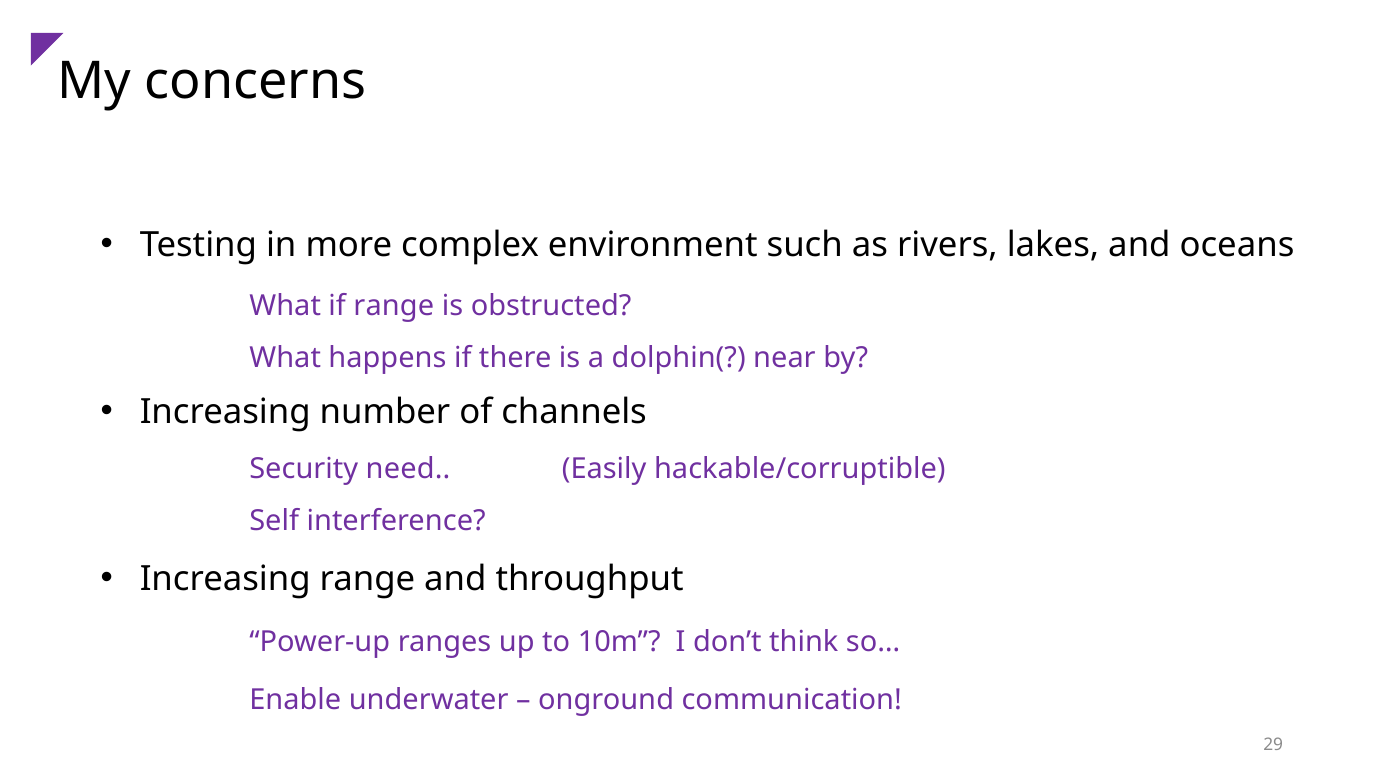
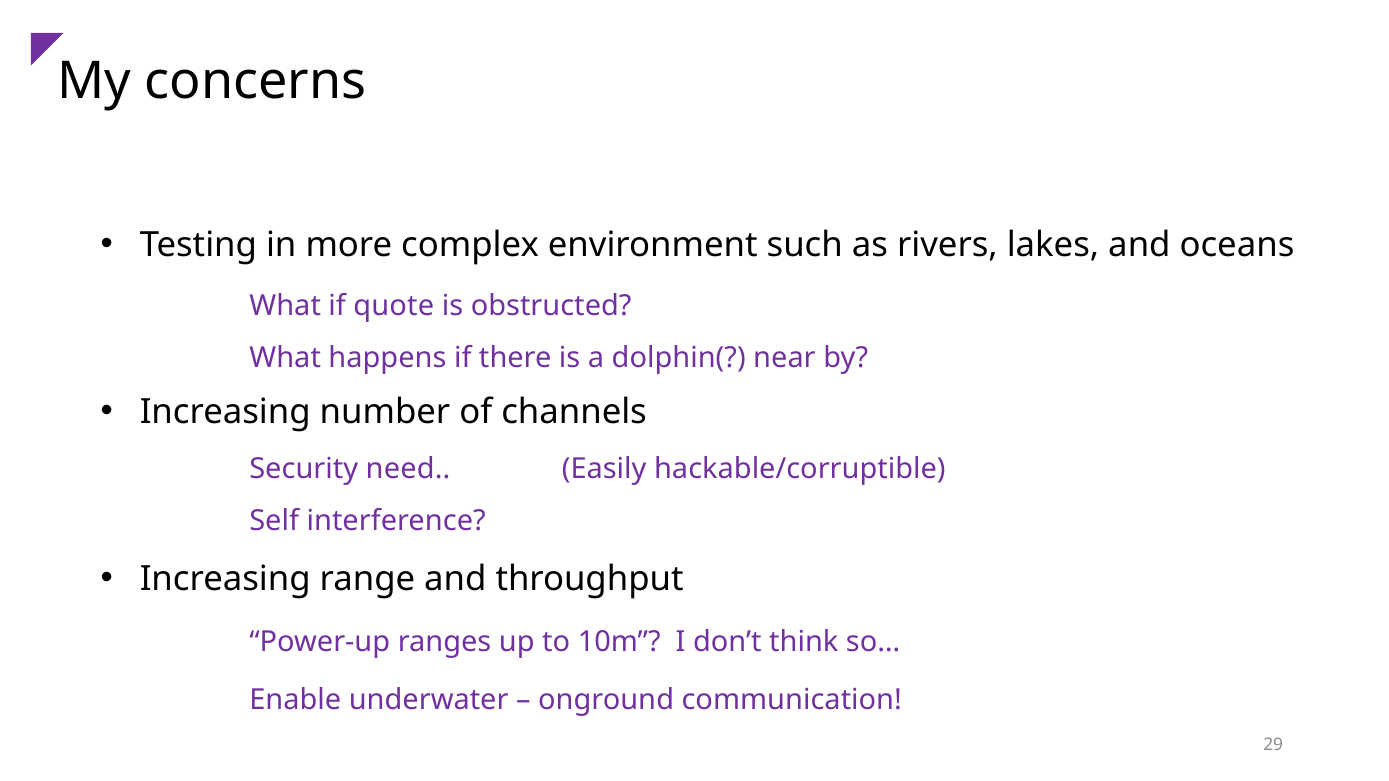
if range: range -> quote
